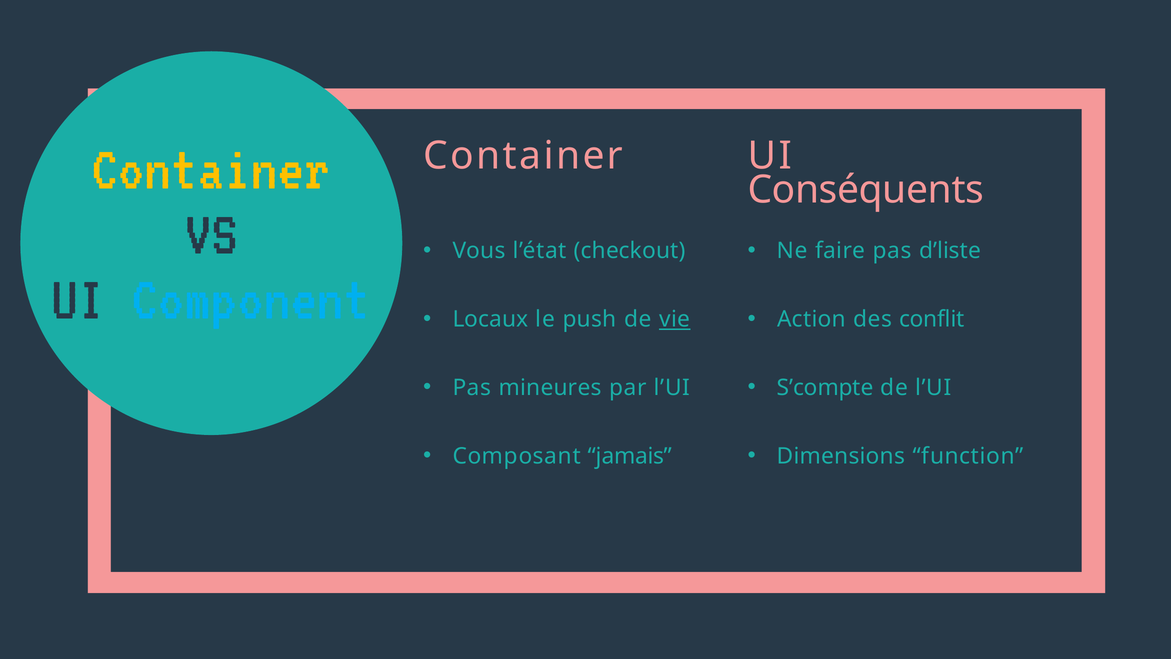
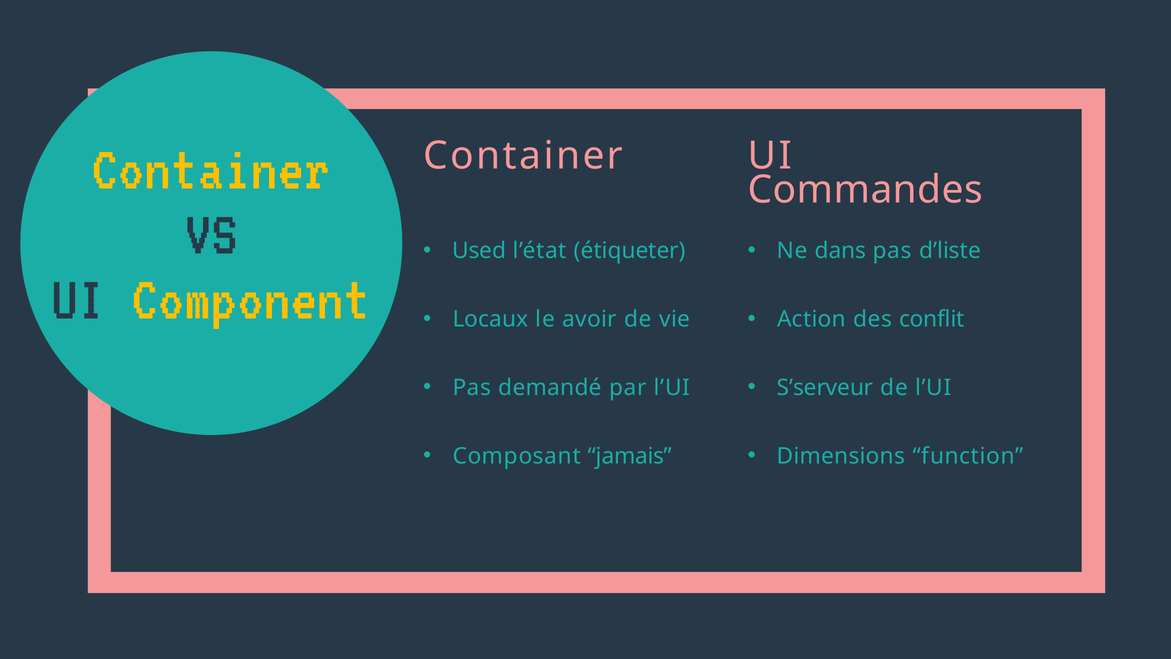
Conséquents: Conséquents -> Commandes
Vous: Vous -> Used
checkout: checkout -> étiqueter
faire: faire -> dans
Component colour: light blue -> yellow
push: push -> avoir
vie underline: present -> none
mineures: mineures -> demandé
S’compte: S’compte -> S’serveur
